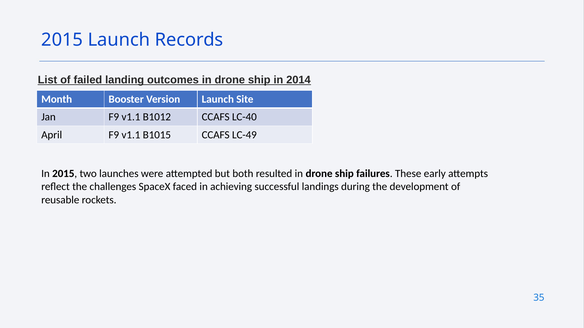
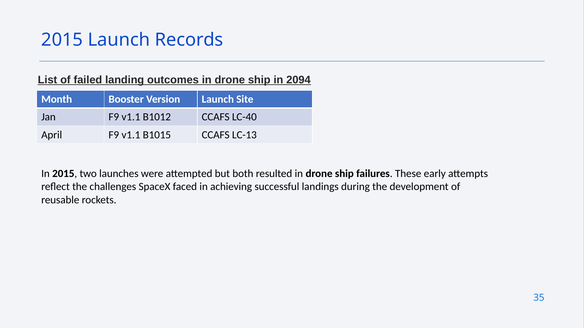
2014: 2014 -> 2094
LC-49: LC-49 -> LC-13
